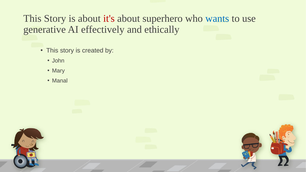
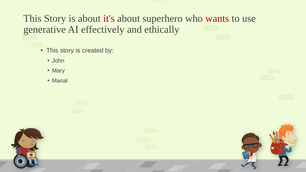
wants colour: blue -> red
